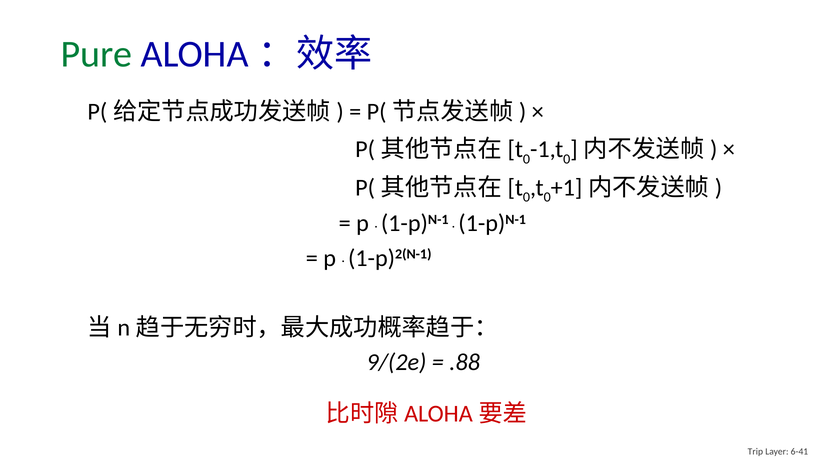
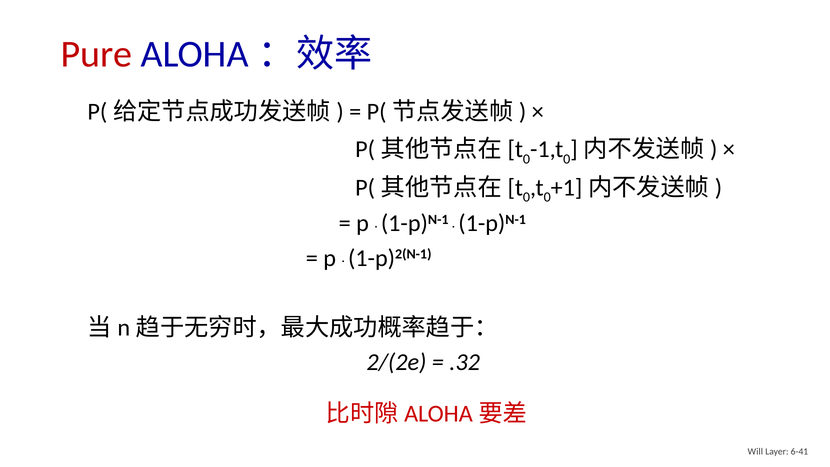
Pure colour: green -> red
9/(2e: 9/(2e -> 2/(2e
.88: .88 -> .32
Trip: Trip -> Will
